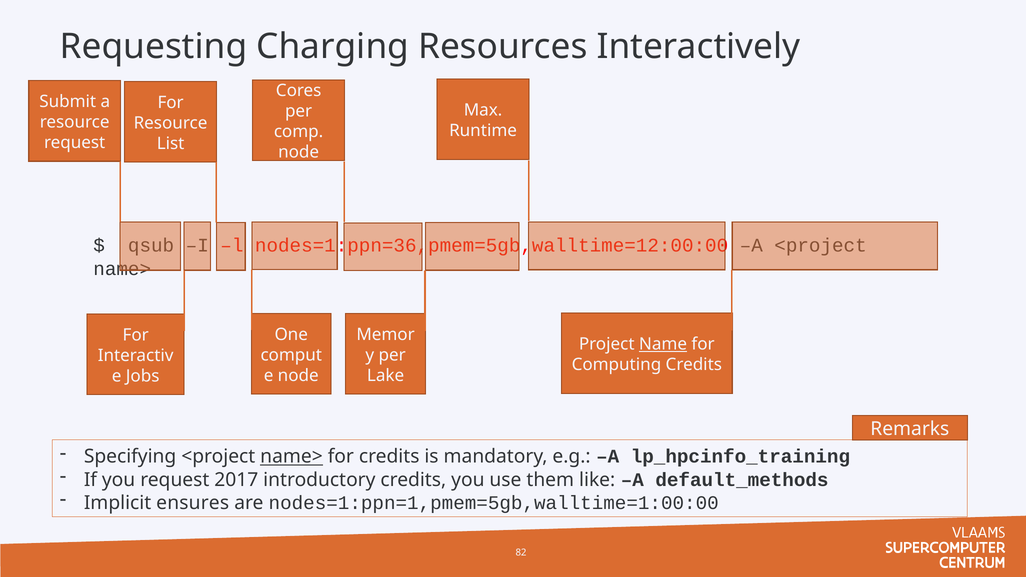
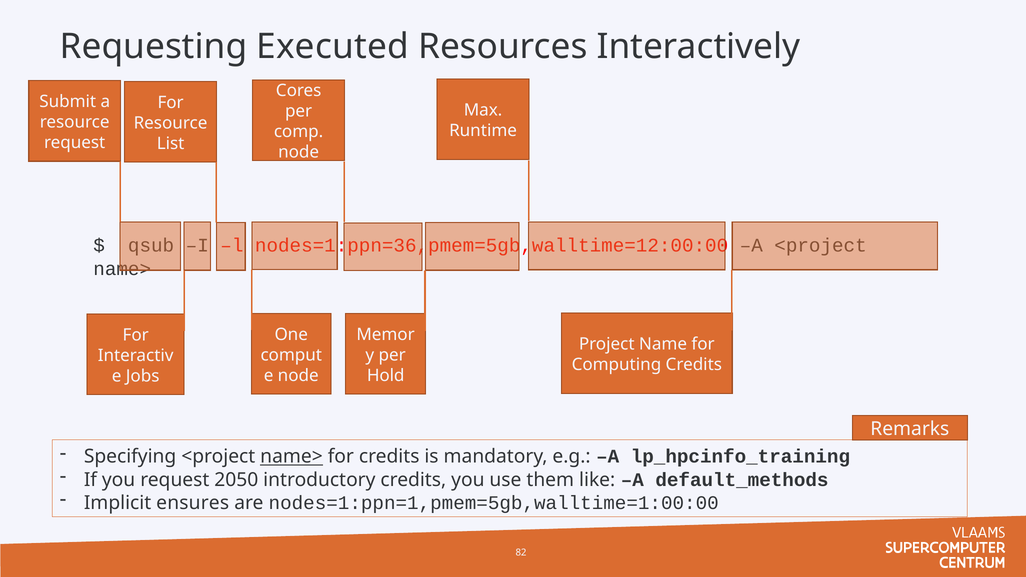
Charging: Charging -> Executed
Name underline: present -> none
Lake: Lake -> Hold
2017: 2017 -> 2050
